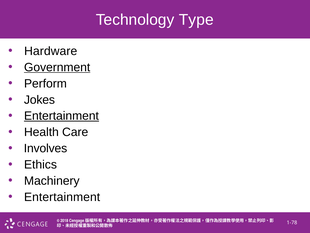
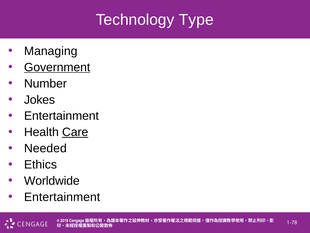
Hardware: Hardware -> Managing
Perform: Perform -> Number
Entertainment at (61, 116) underline: present -> none
Care underline: none -> present
Involves: Involves -> Needed
Machinery: Machinery -> Worldwide
